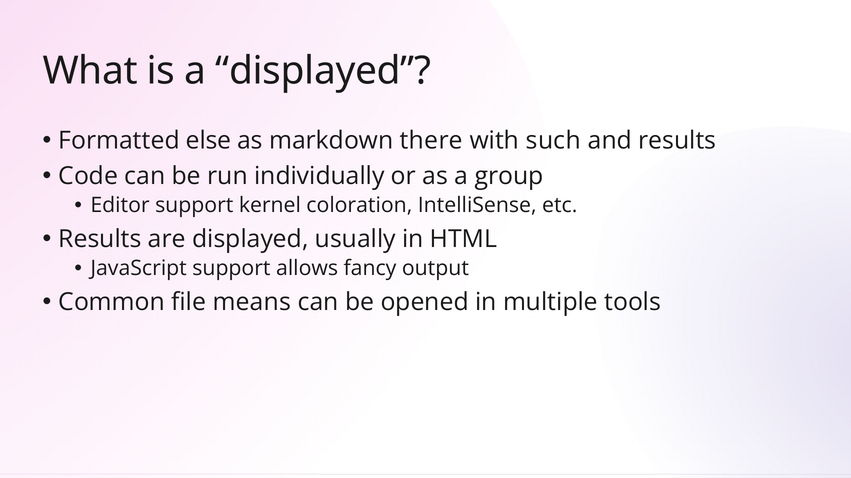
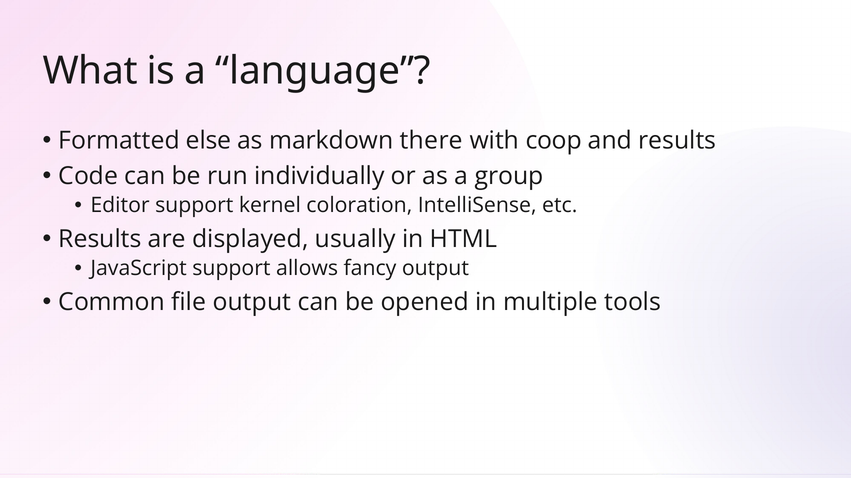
a displayed: displayed -> language
such: such -> coop
file means: means -> output
